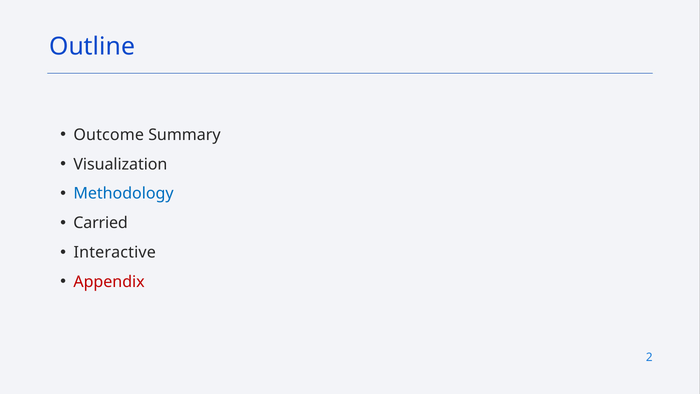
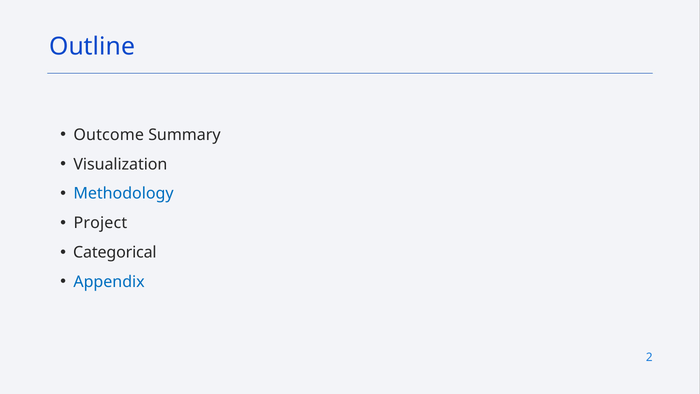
Carried: Carried -> Project
Interactive: Interactive -> Categorical
Appendix colour: red -> blue
